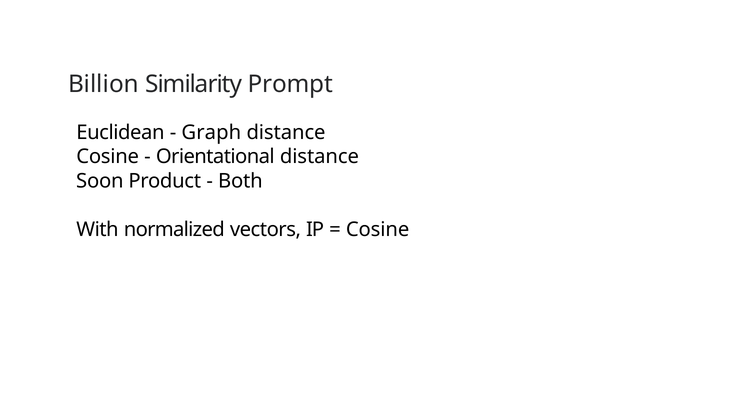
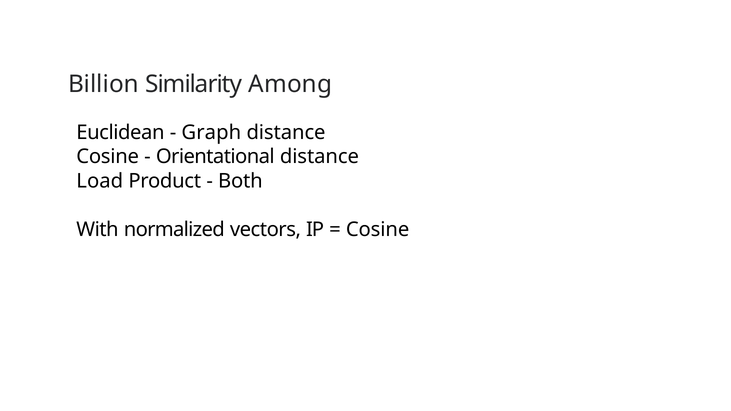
Prompt: Prompt -> Among
Soon: Soon -> Load
